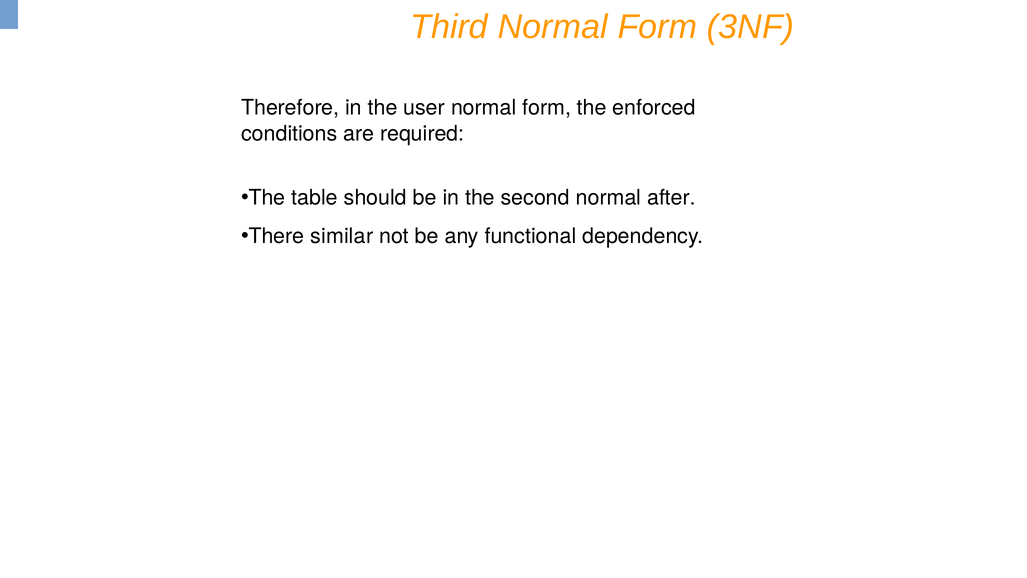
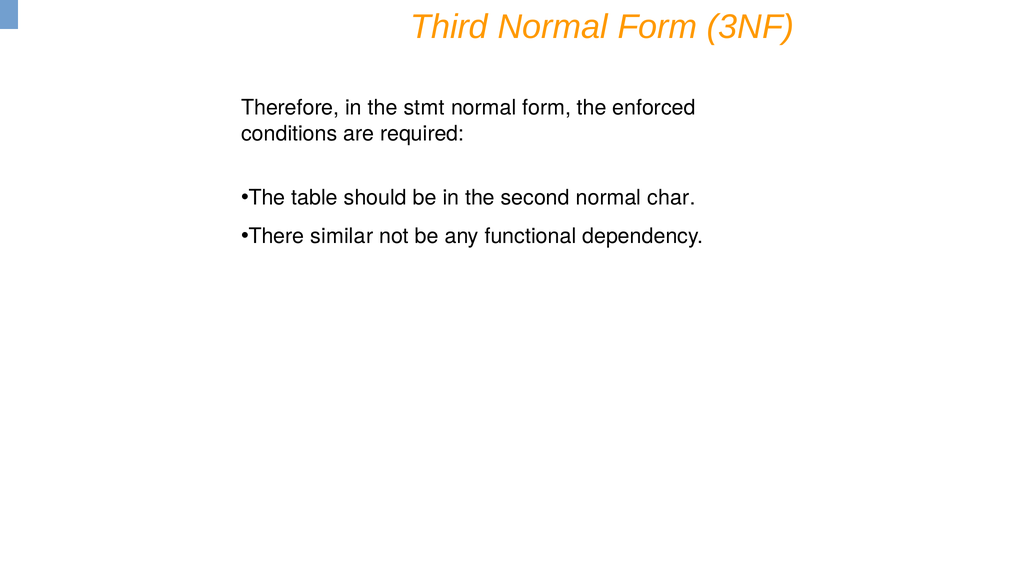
user: user -> stmt
after: after -> char
